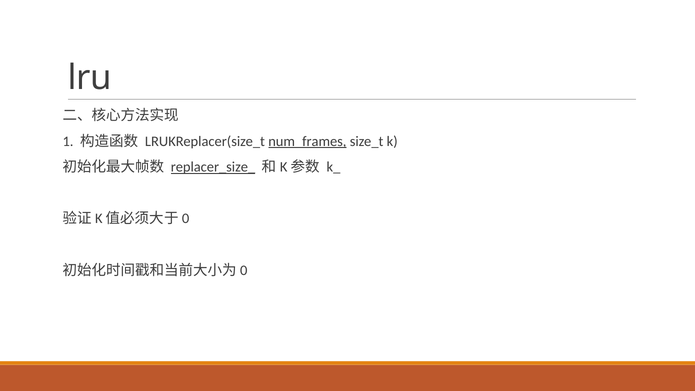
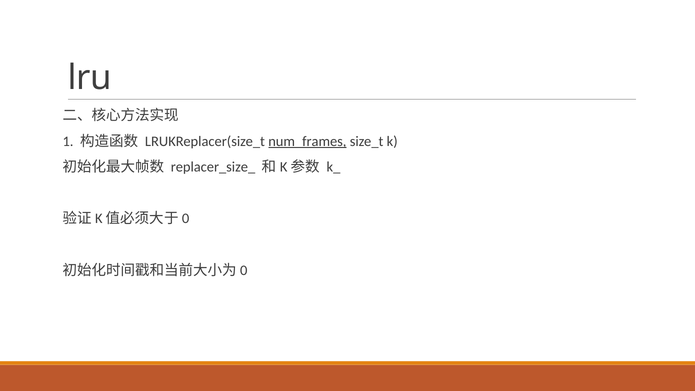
replacer_size_ underline: present -> none
